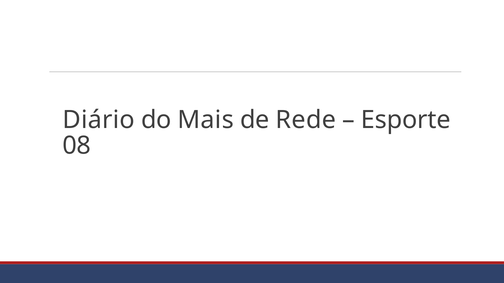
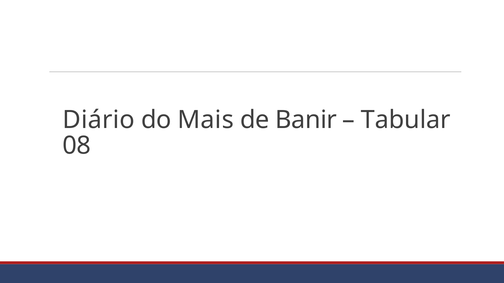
Rede: Rede -> Banir
Esporte: Esporte -> Tabular
